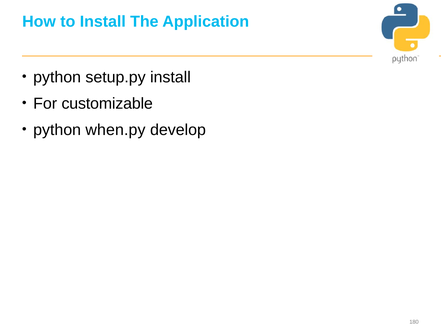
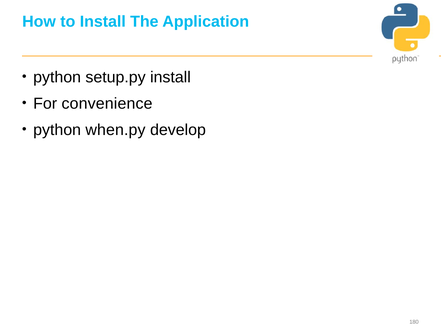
customizable: customizable -> convenience
